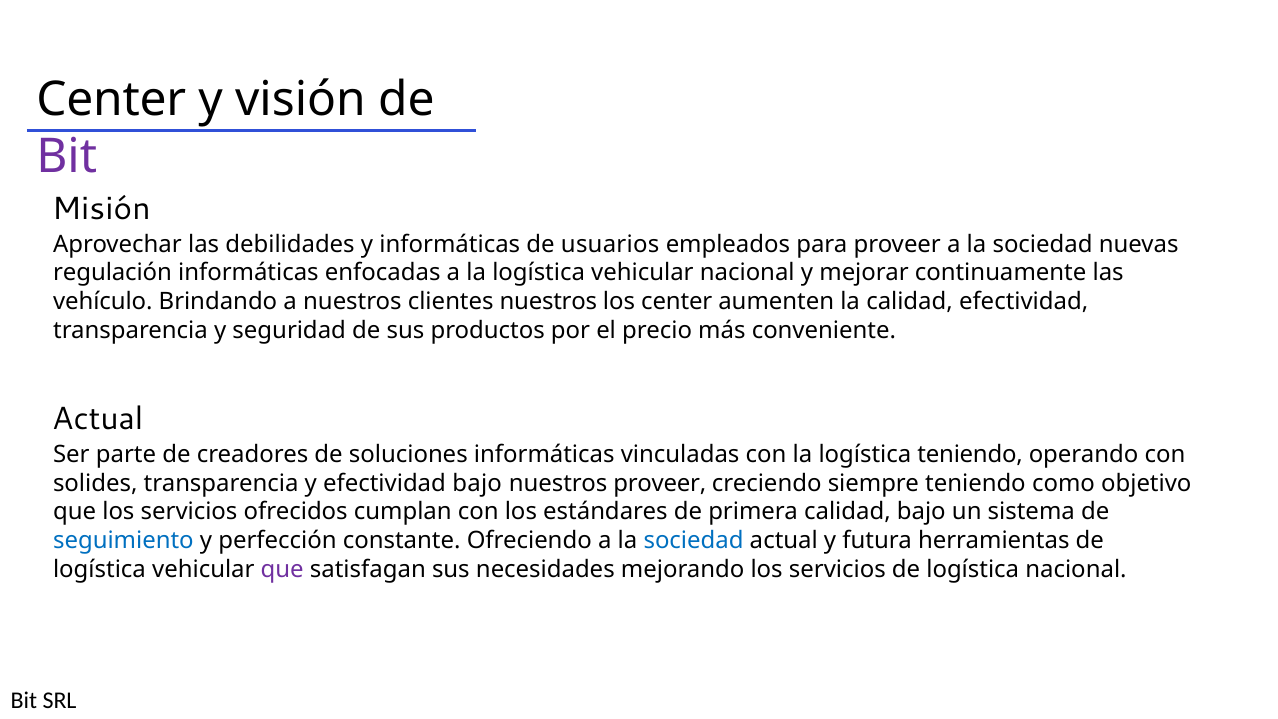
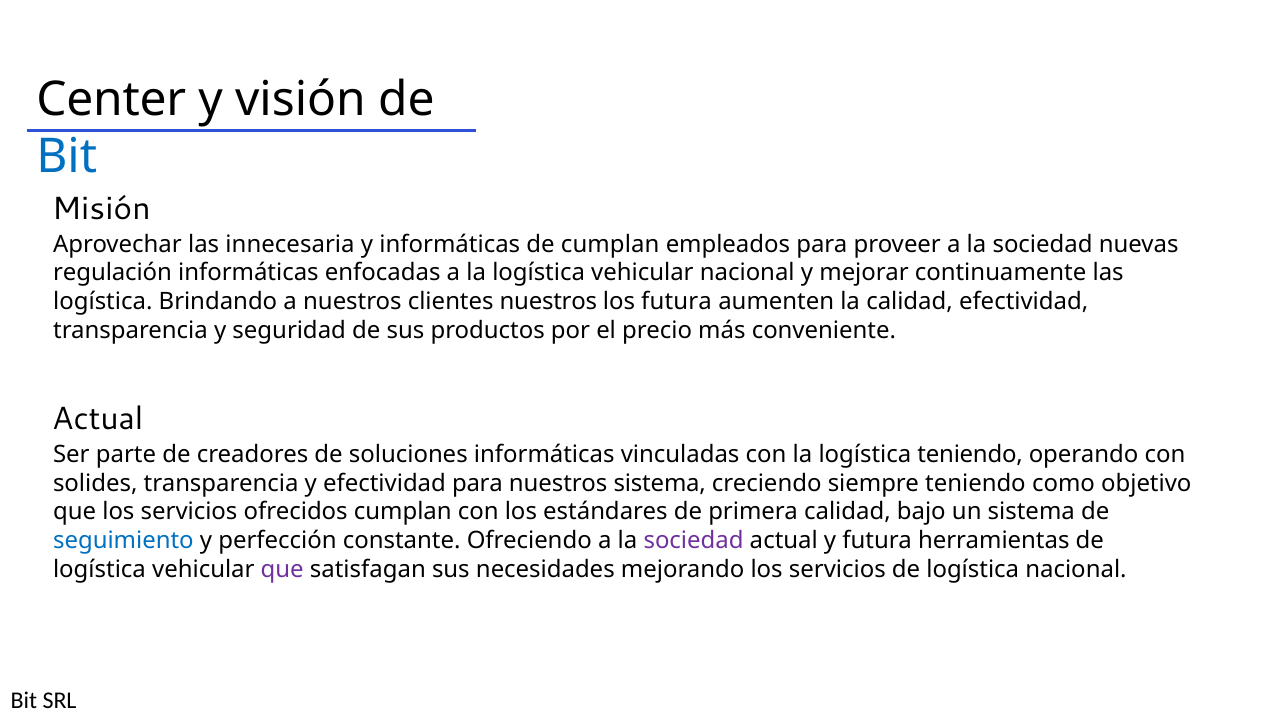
Bit at (67, 157) colour: purple -> blue
debilidades: debilidades -> innecesaria
de usuarios: usuarios -> cumplan
vehículo at (103, 302): vehículo -> logística
los center: center -> futura
efectividad bajo: bajo -> para
nuestros proveer: proveer -> sistema
sociedad at (694, 541) colour: blue -> purple
